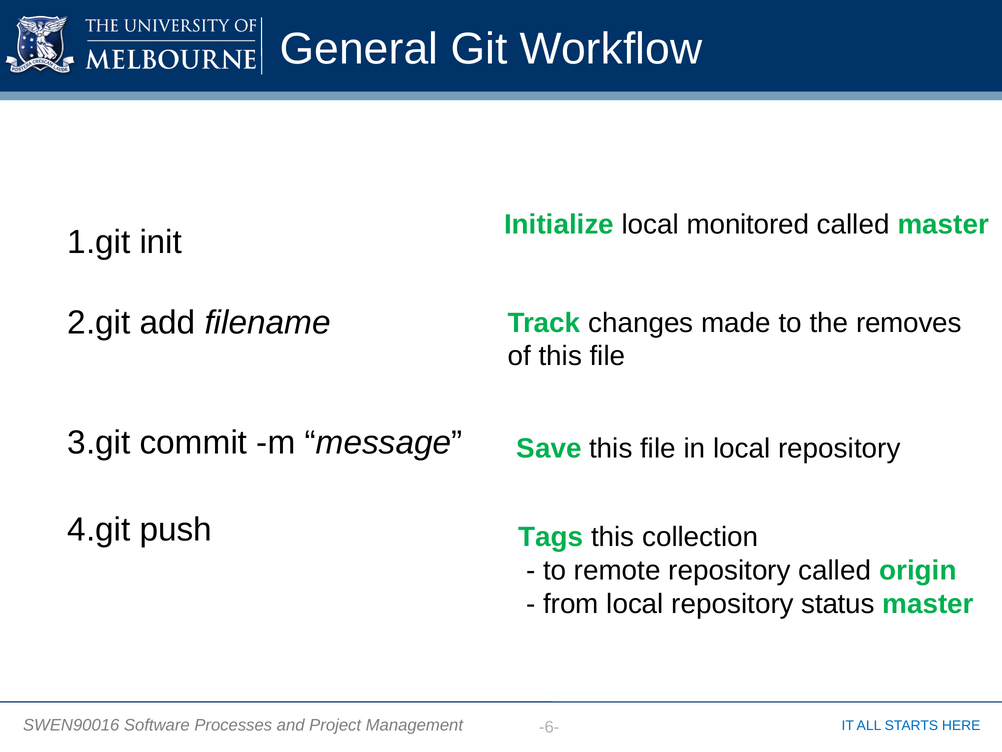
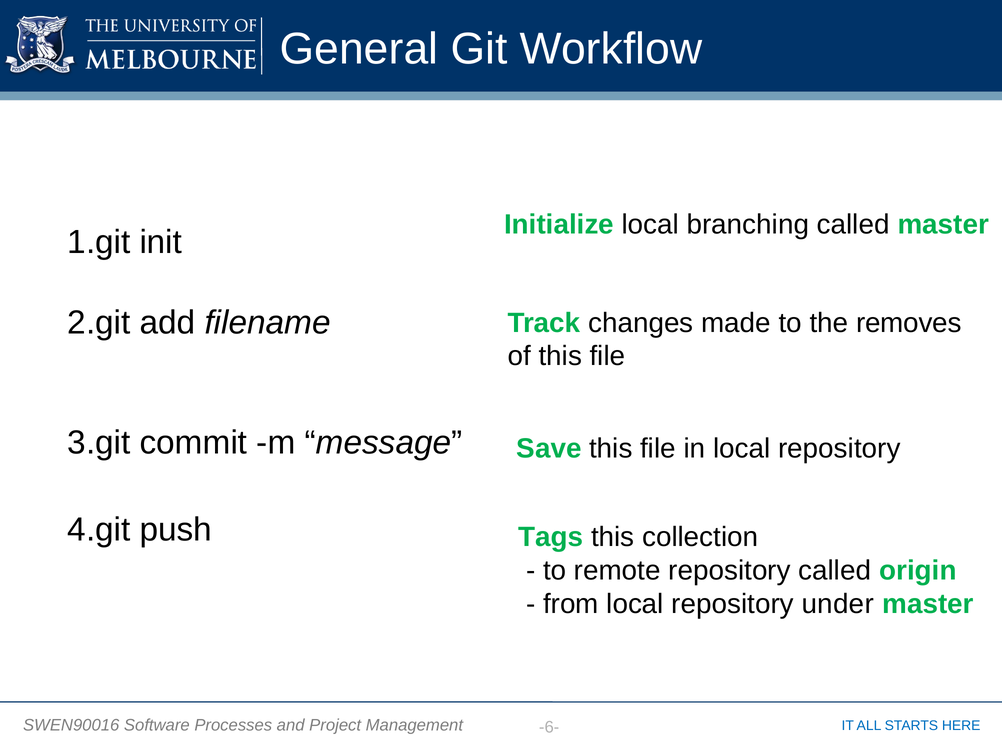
monitored: monitored -> branching
status: status -> under
